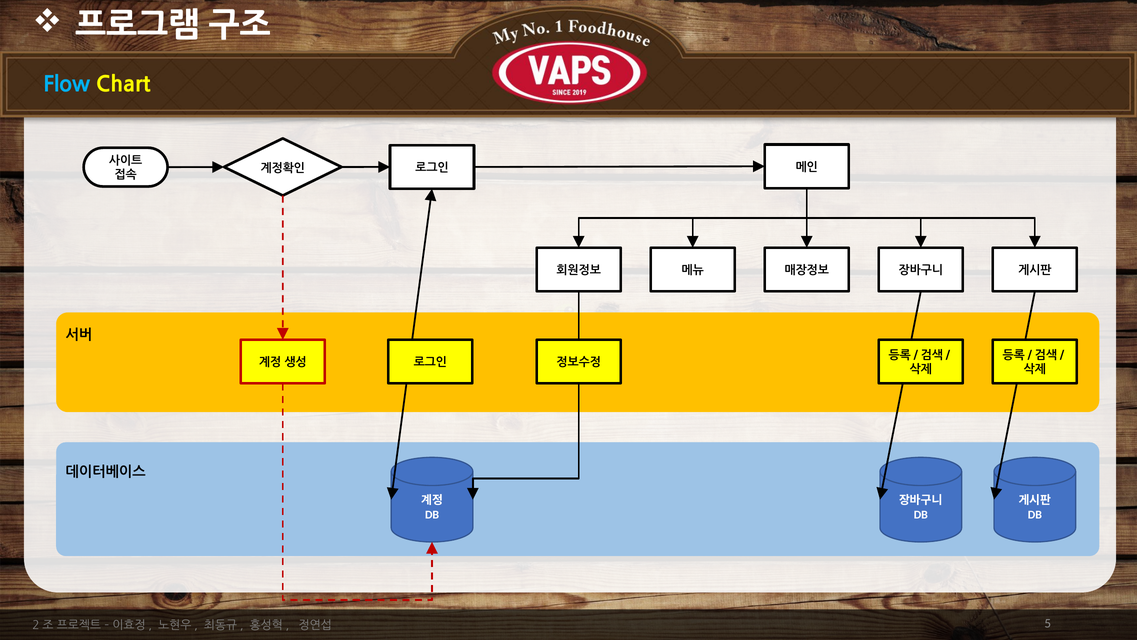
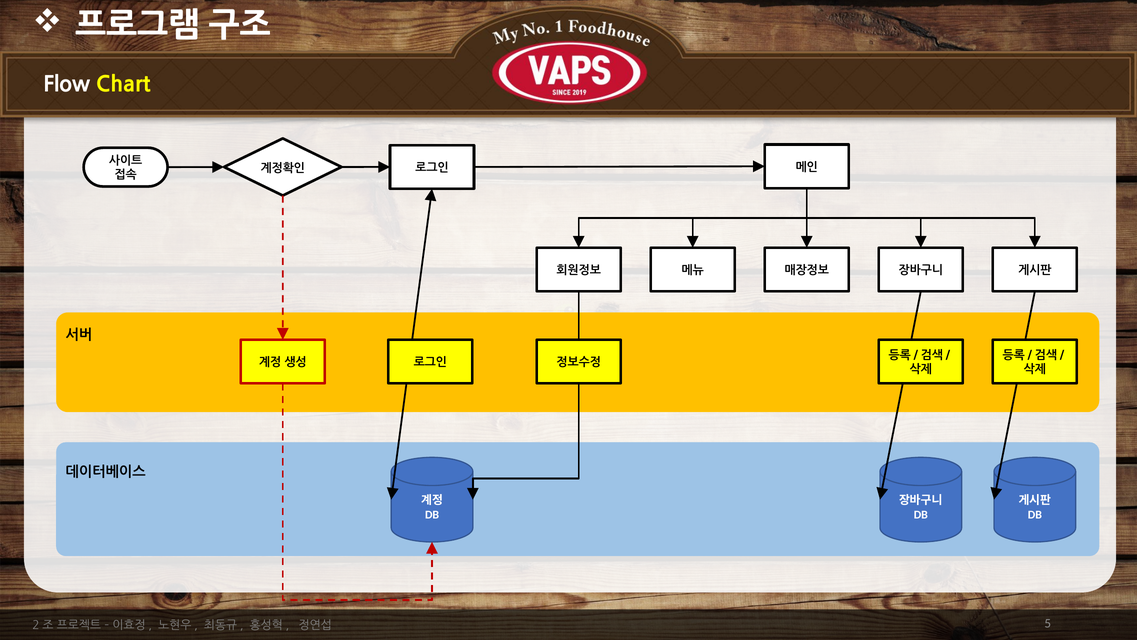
Flow colour: light blue -> white
